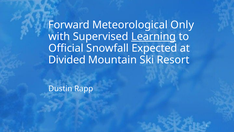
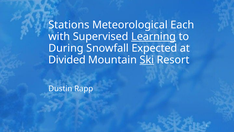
Forward: Forward -> Stations
Only: Only -> Each
Official: Official -> During
Ski underline: none -> present
